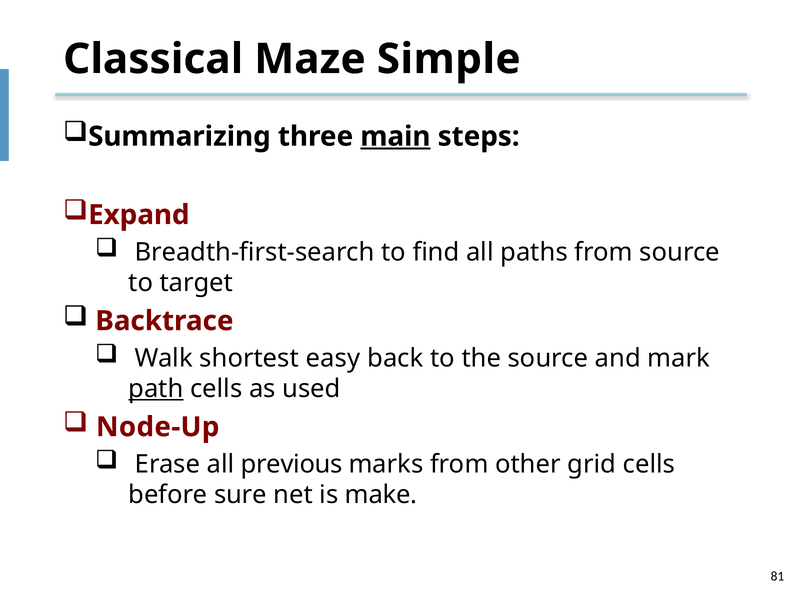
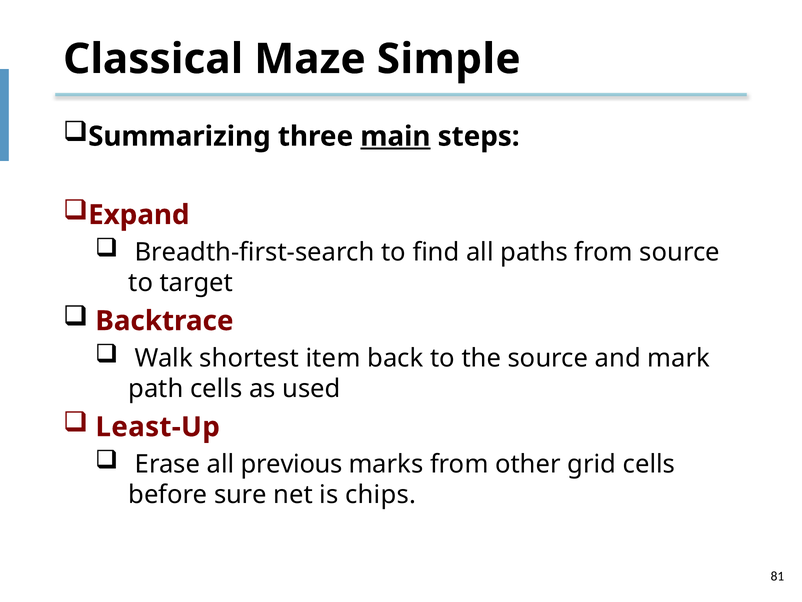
easy: easy -> item
path underline: present -> none
Node-Up: Node-Up -> Least-Up
make: make -> chips
